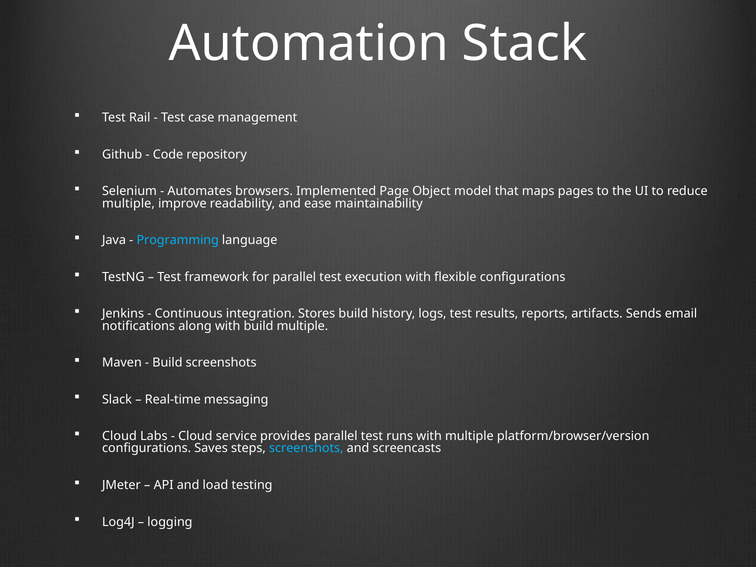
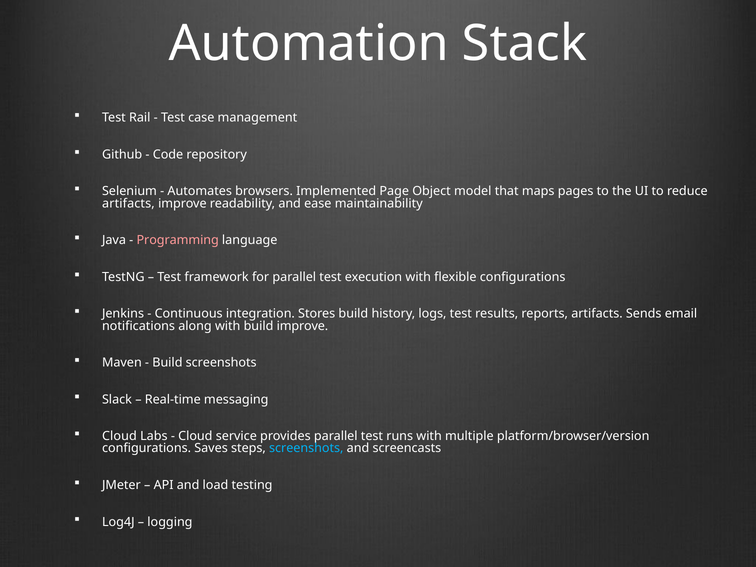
multiple at (128, 203): multiple -> artifacts
Programming colour: light blue -> pink
build multiple: multiple -> improve
